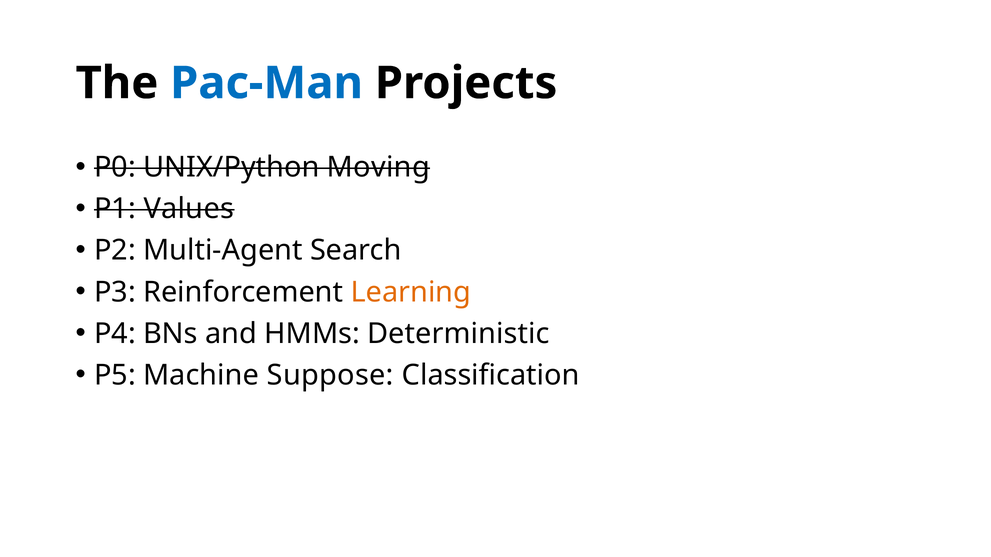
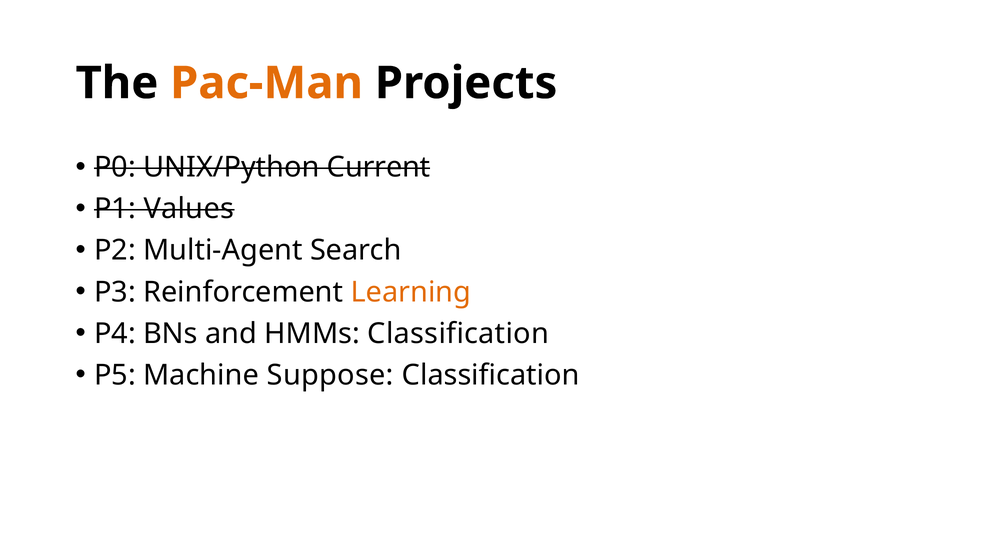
Pac-Man colour: blue -> orange
Moving: Moving -> Current
HMMs Deterministic: Deterministic -> Classification
